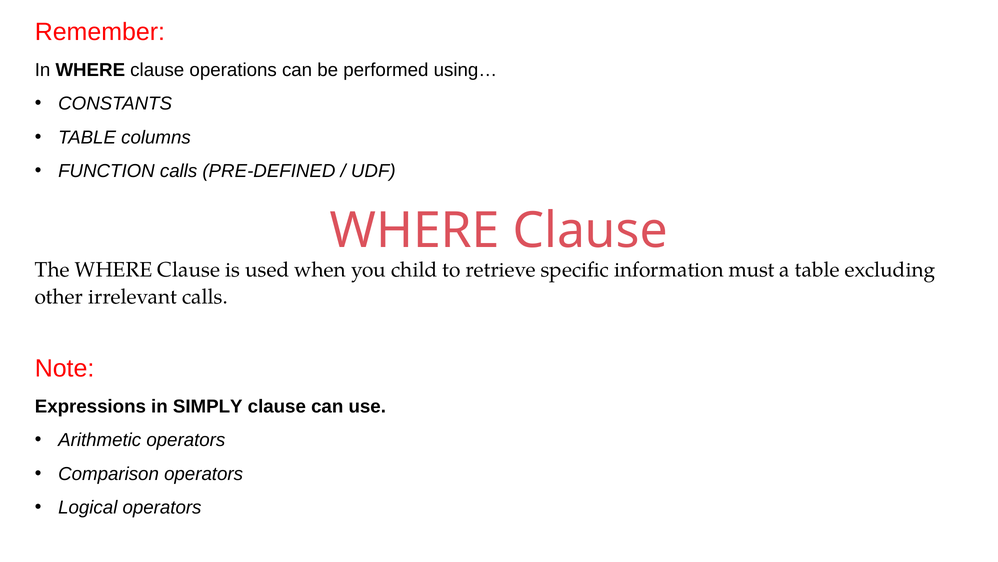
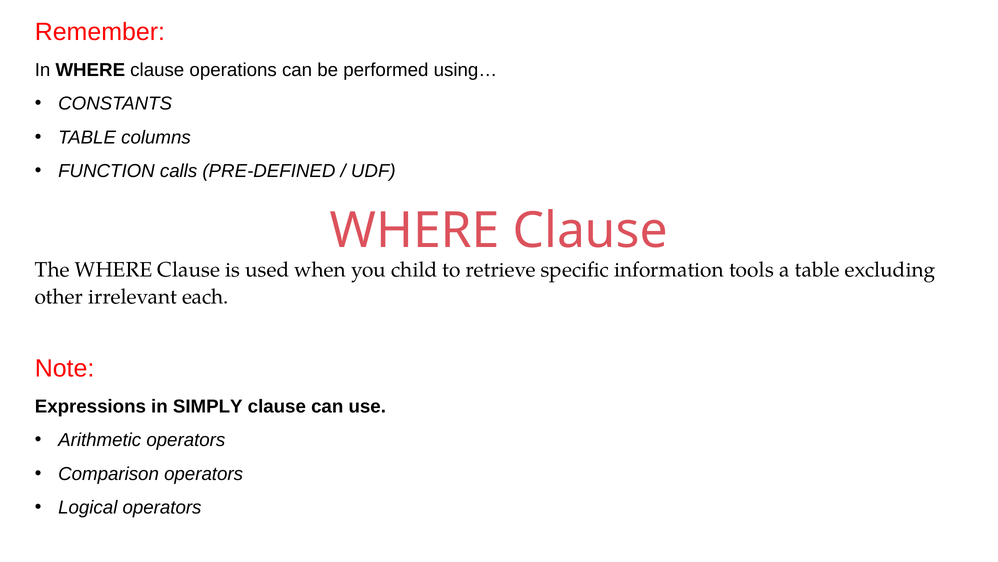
must: must -> tools
irrelevant calls: calls -> each
